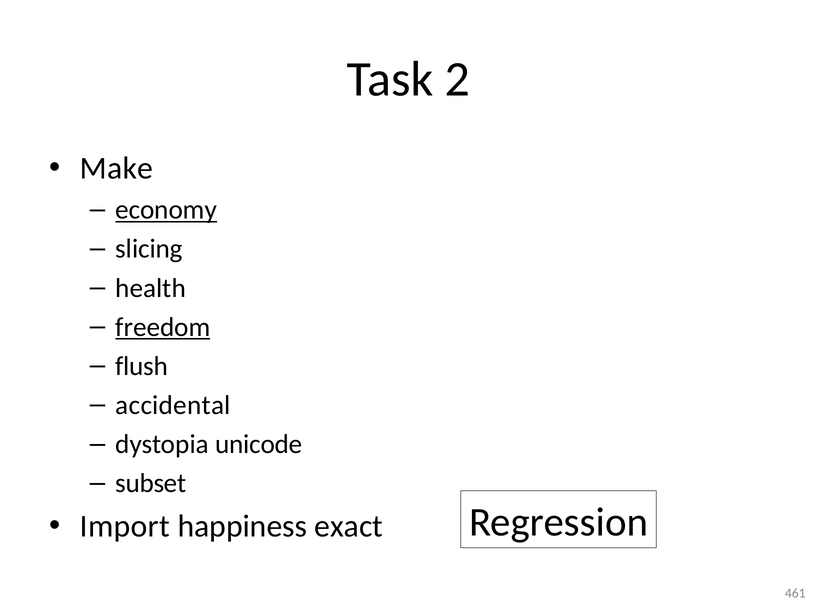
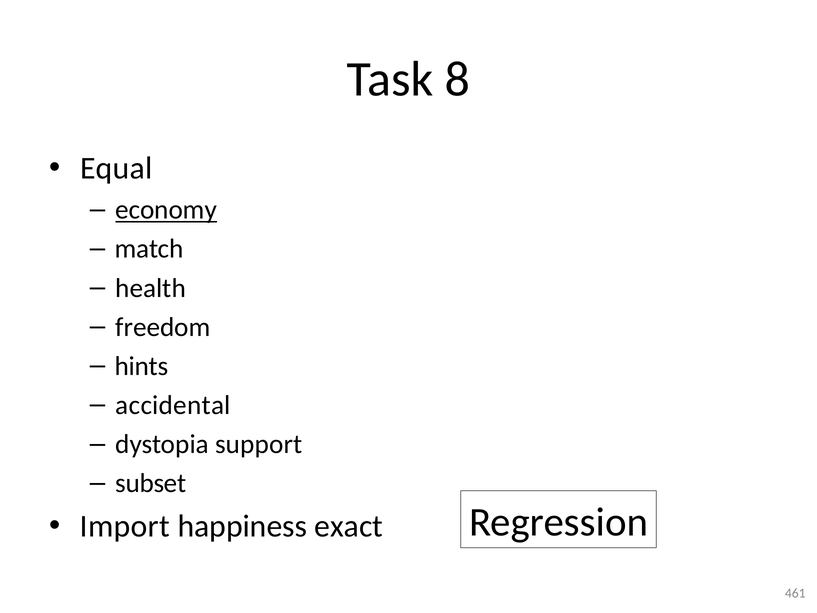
2: 2 -> 8
Make: Make -> Equal
slicing: slicing -> match
freedom underline: present -> none
flush: flush -> hints
unicode: unicode -> support
